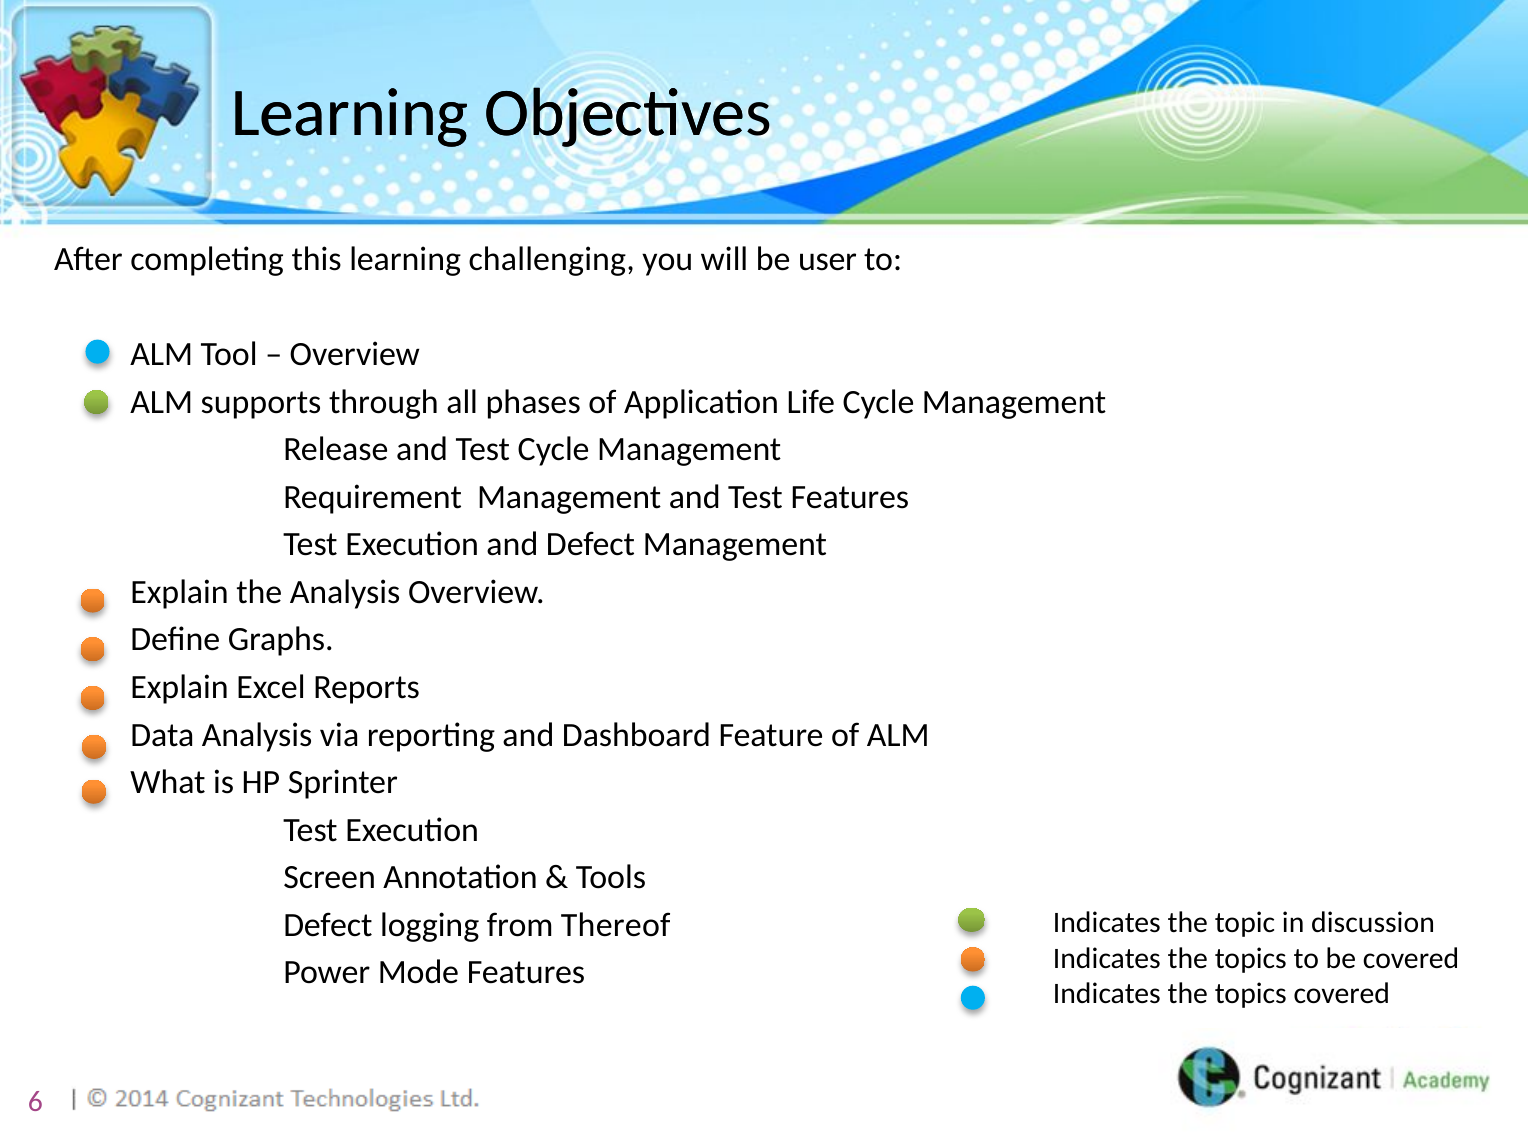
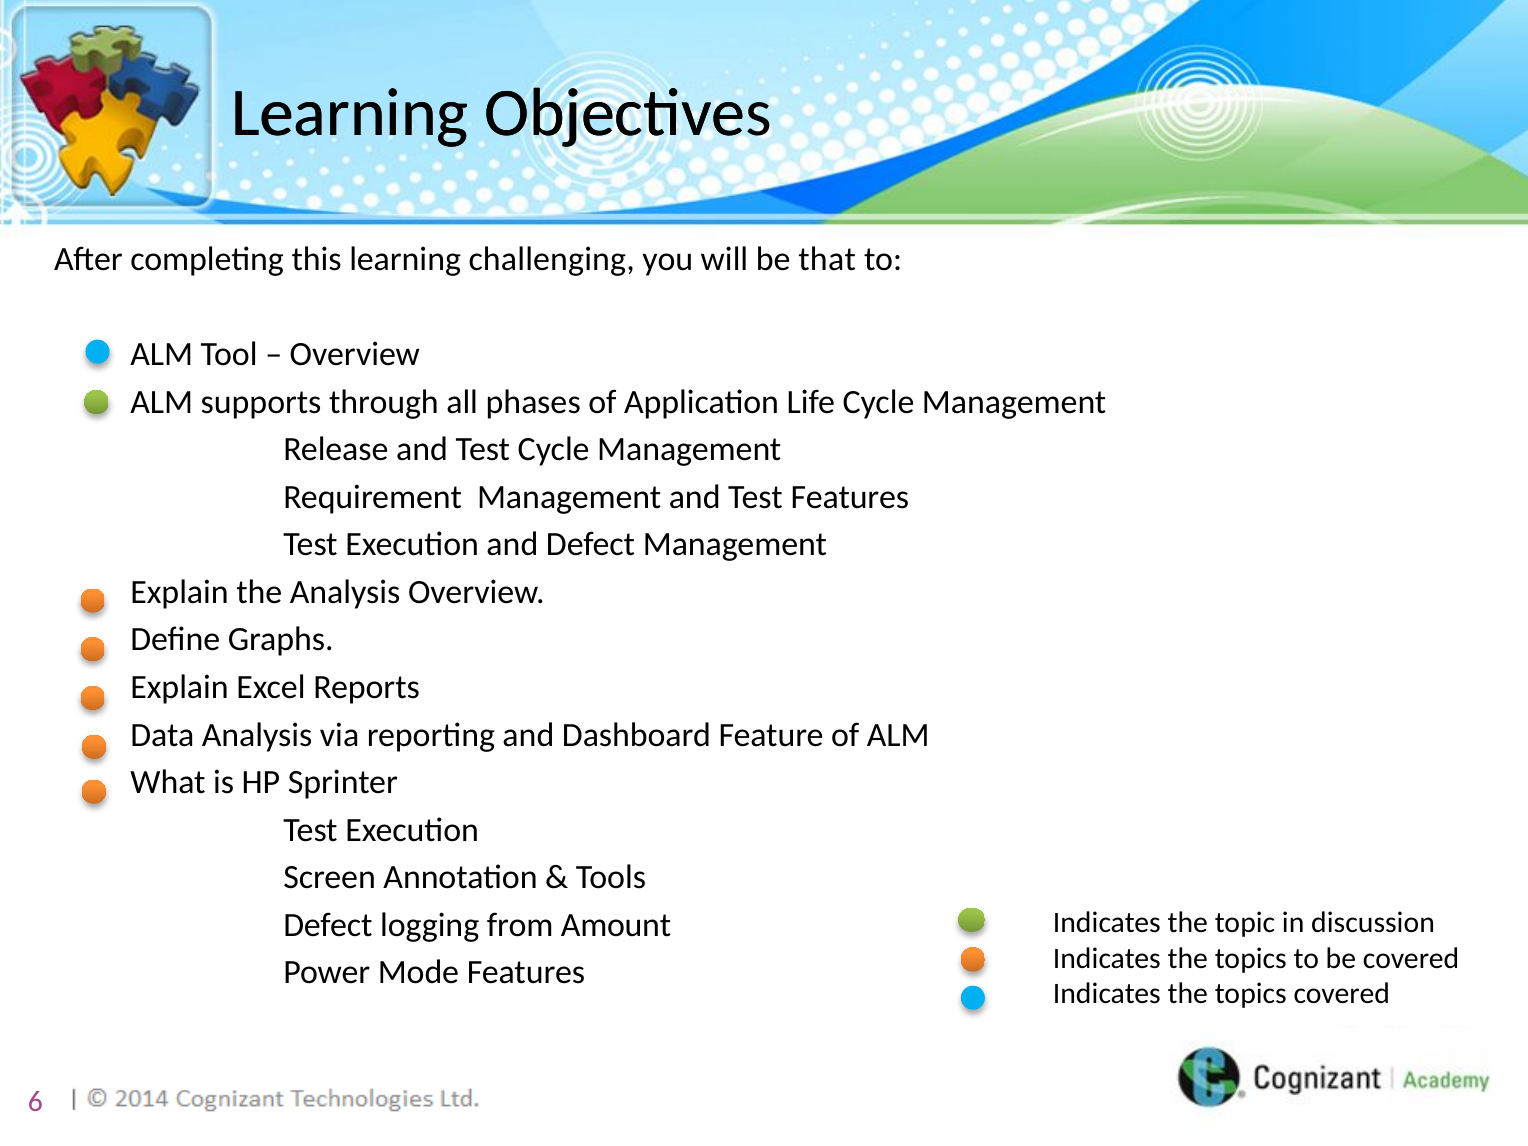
user: user -> that
Thereof: Thereof -> Amount
